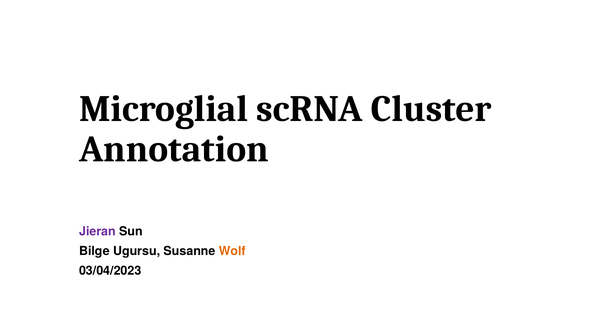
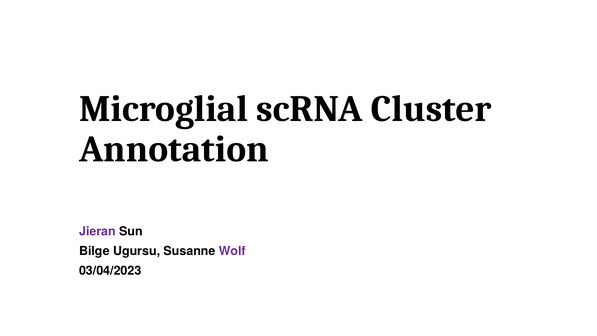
Wolf colour: orange -> purple
